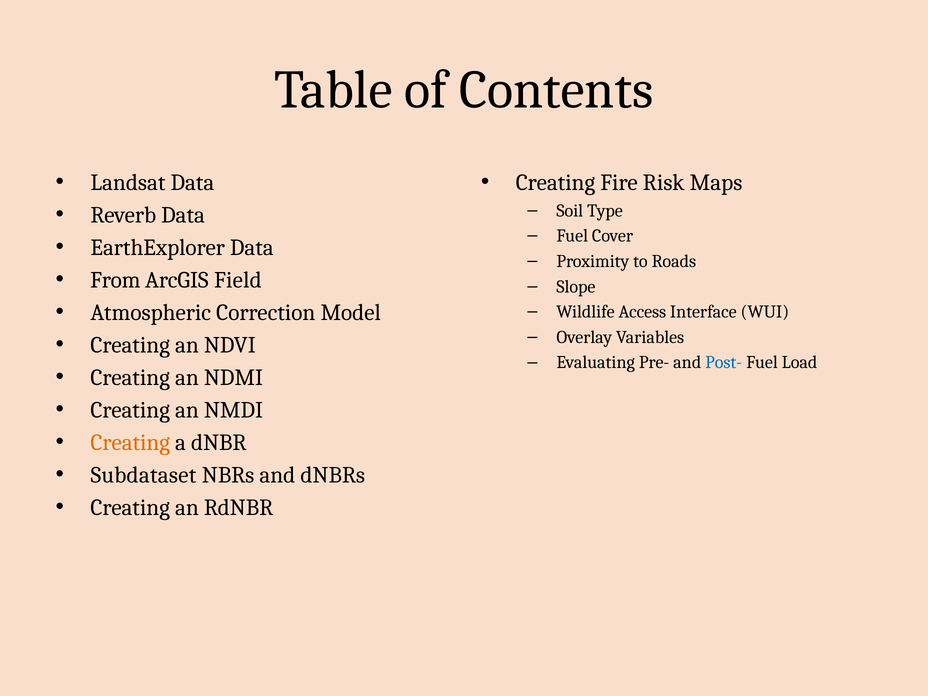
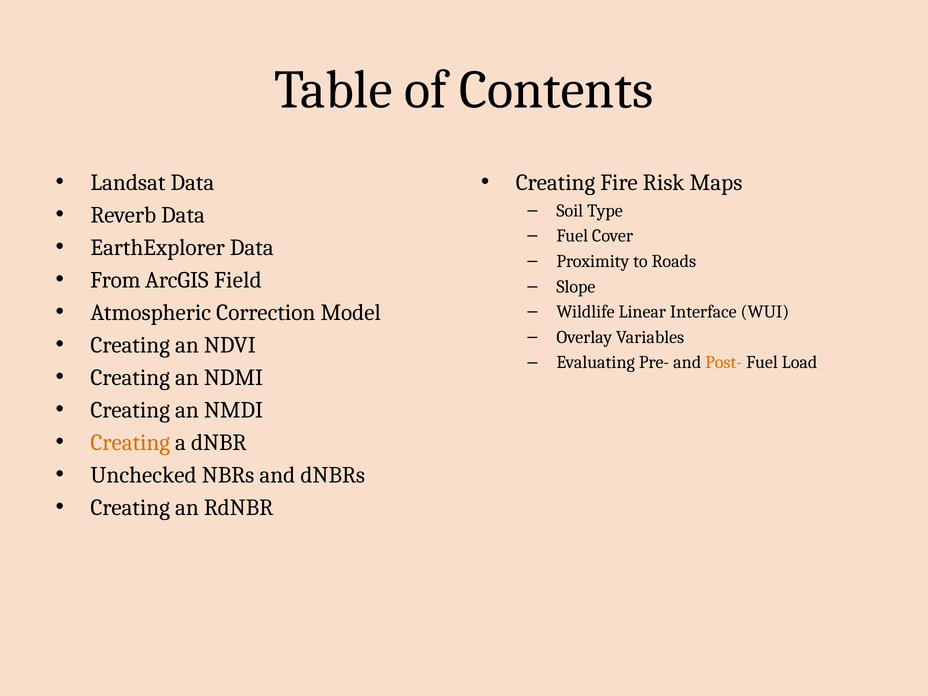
Access: Access -> Linear
Post- colour: blue -> orange
Subdataset: Subdataset -> Unchecked
